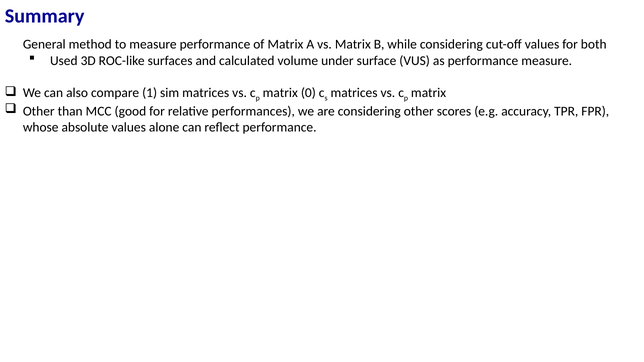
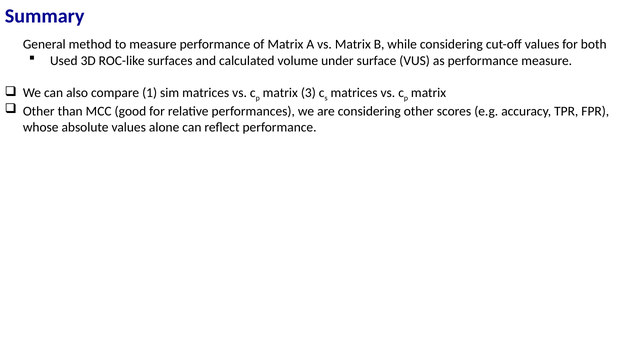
0: 0 -> 3
